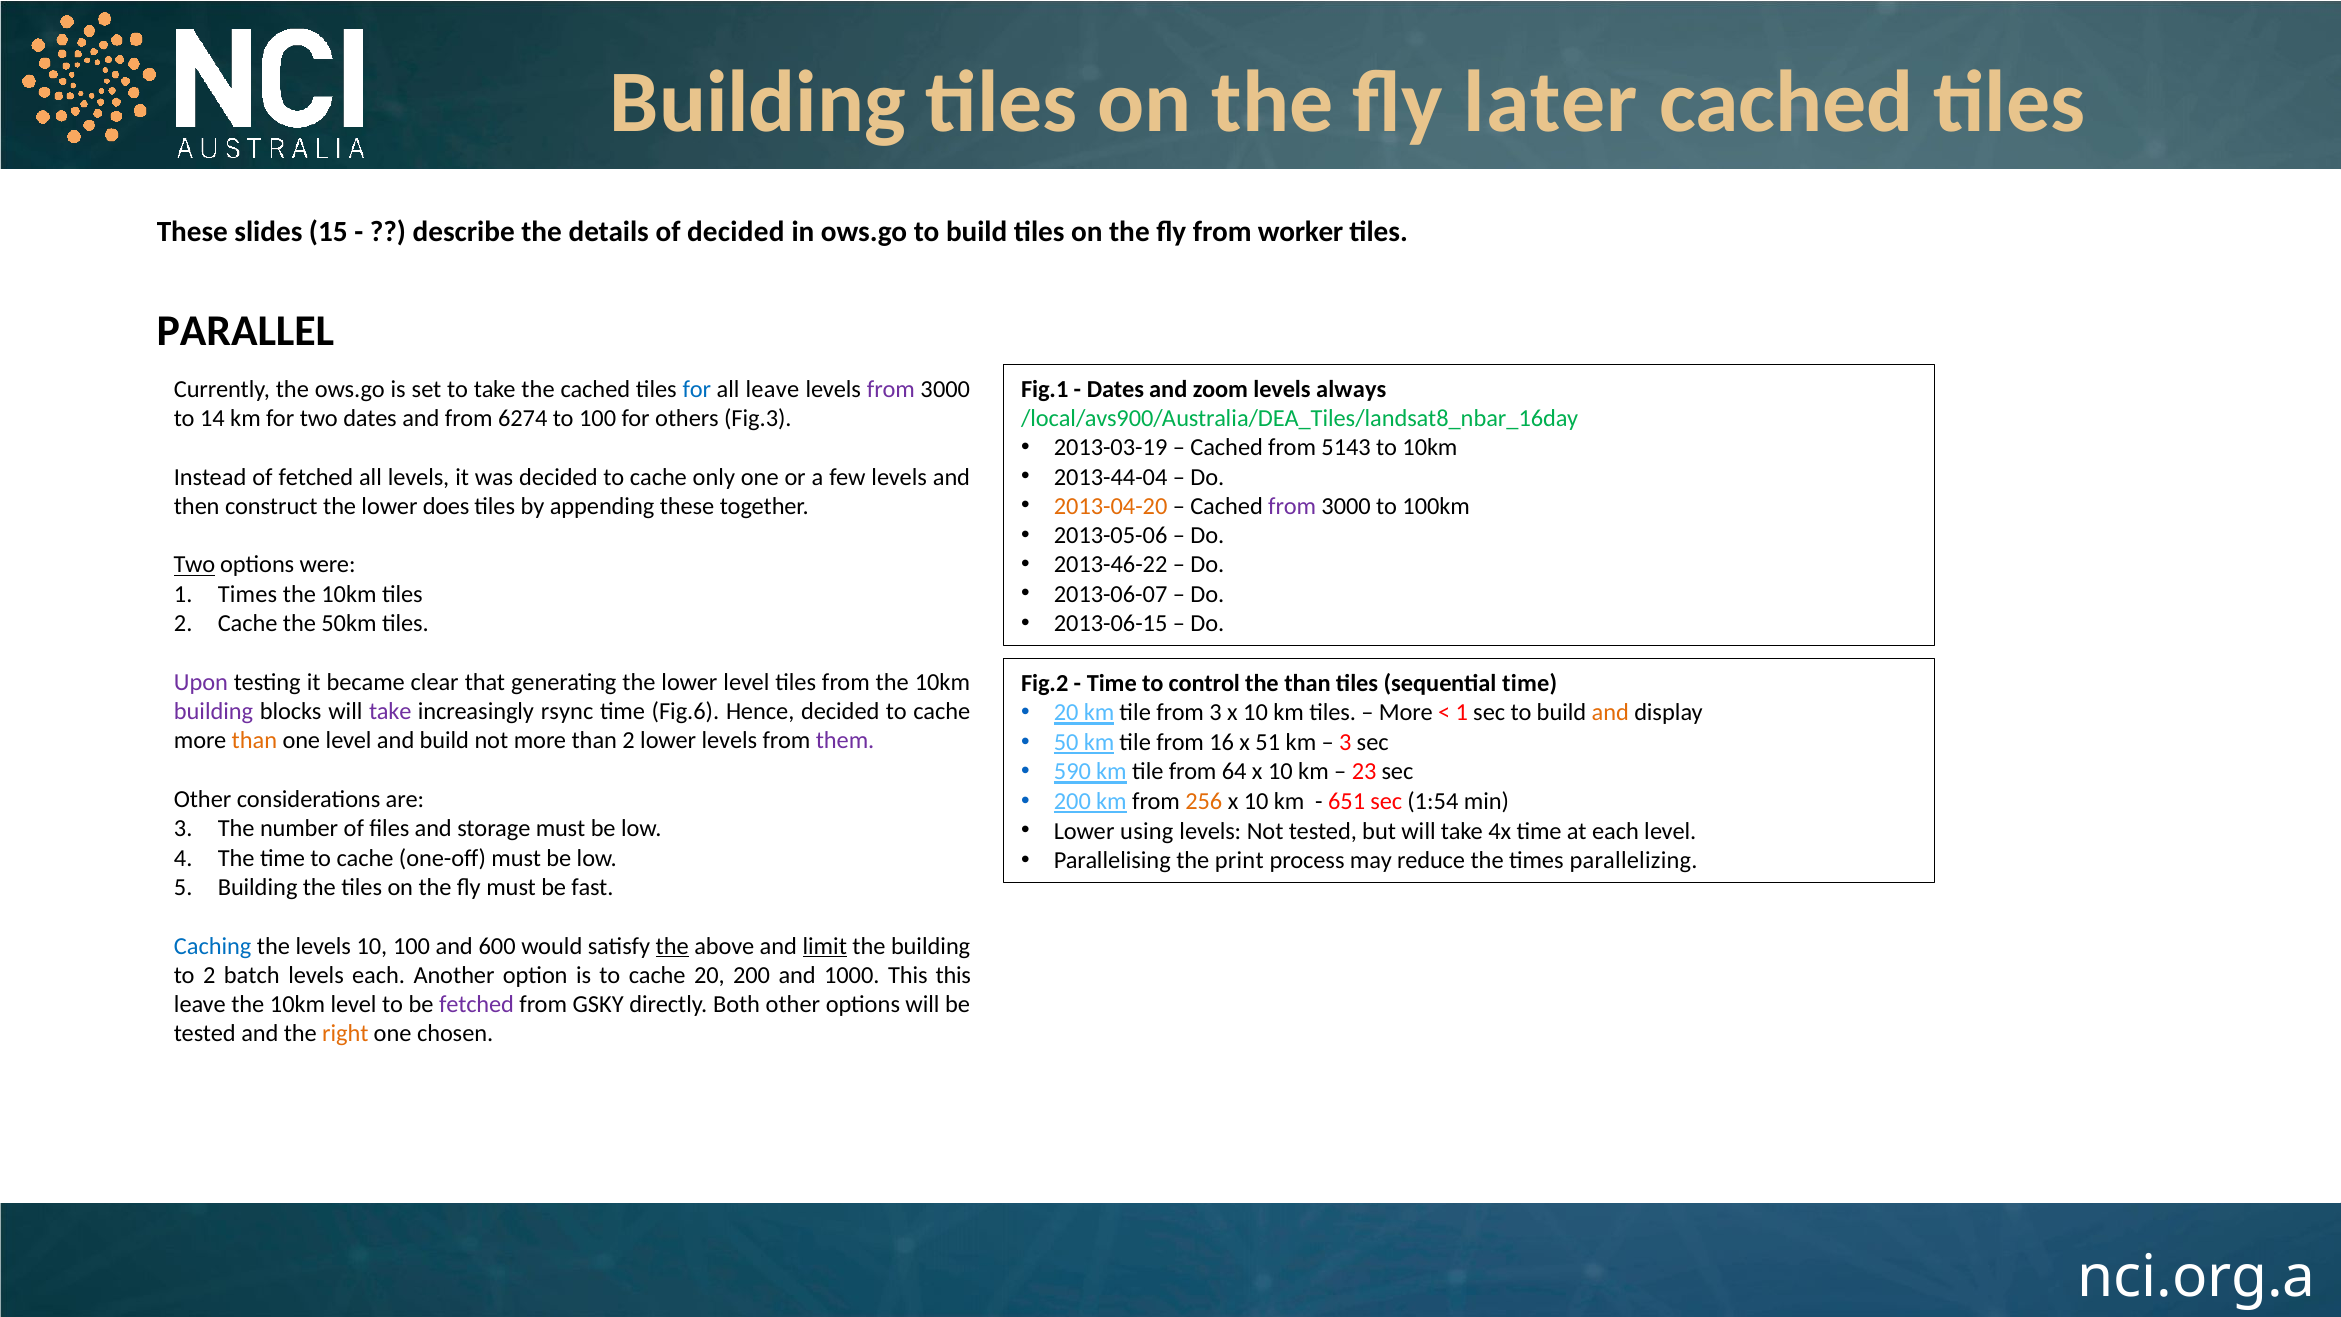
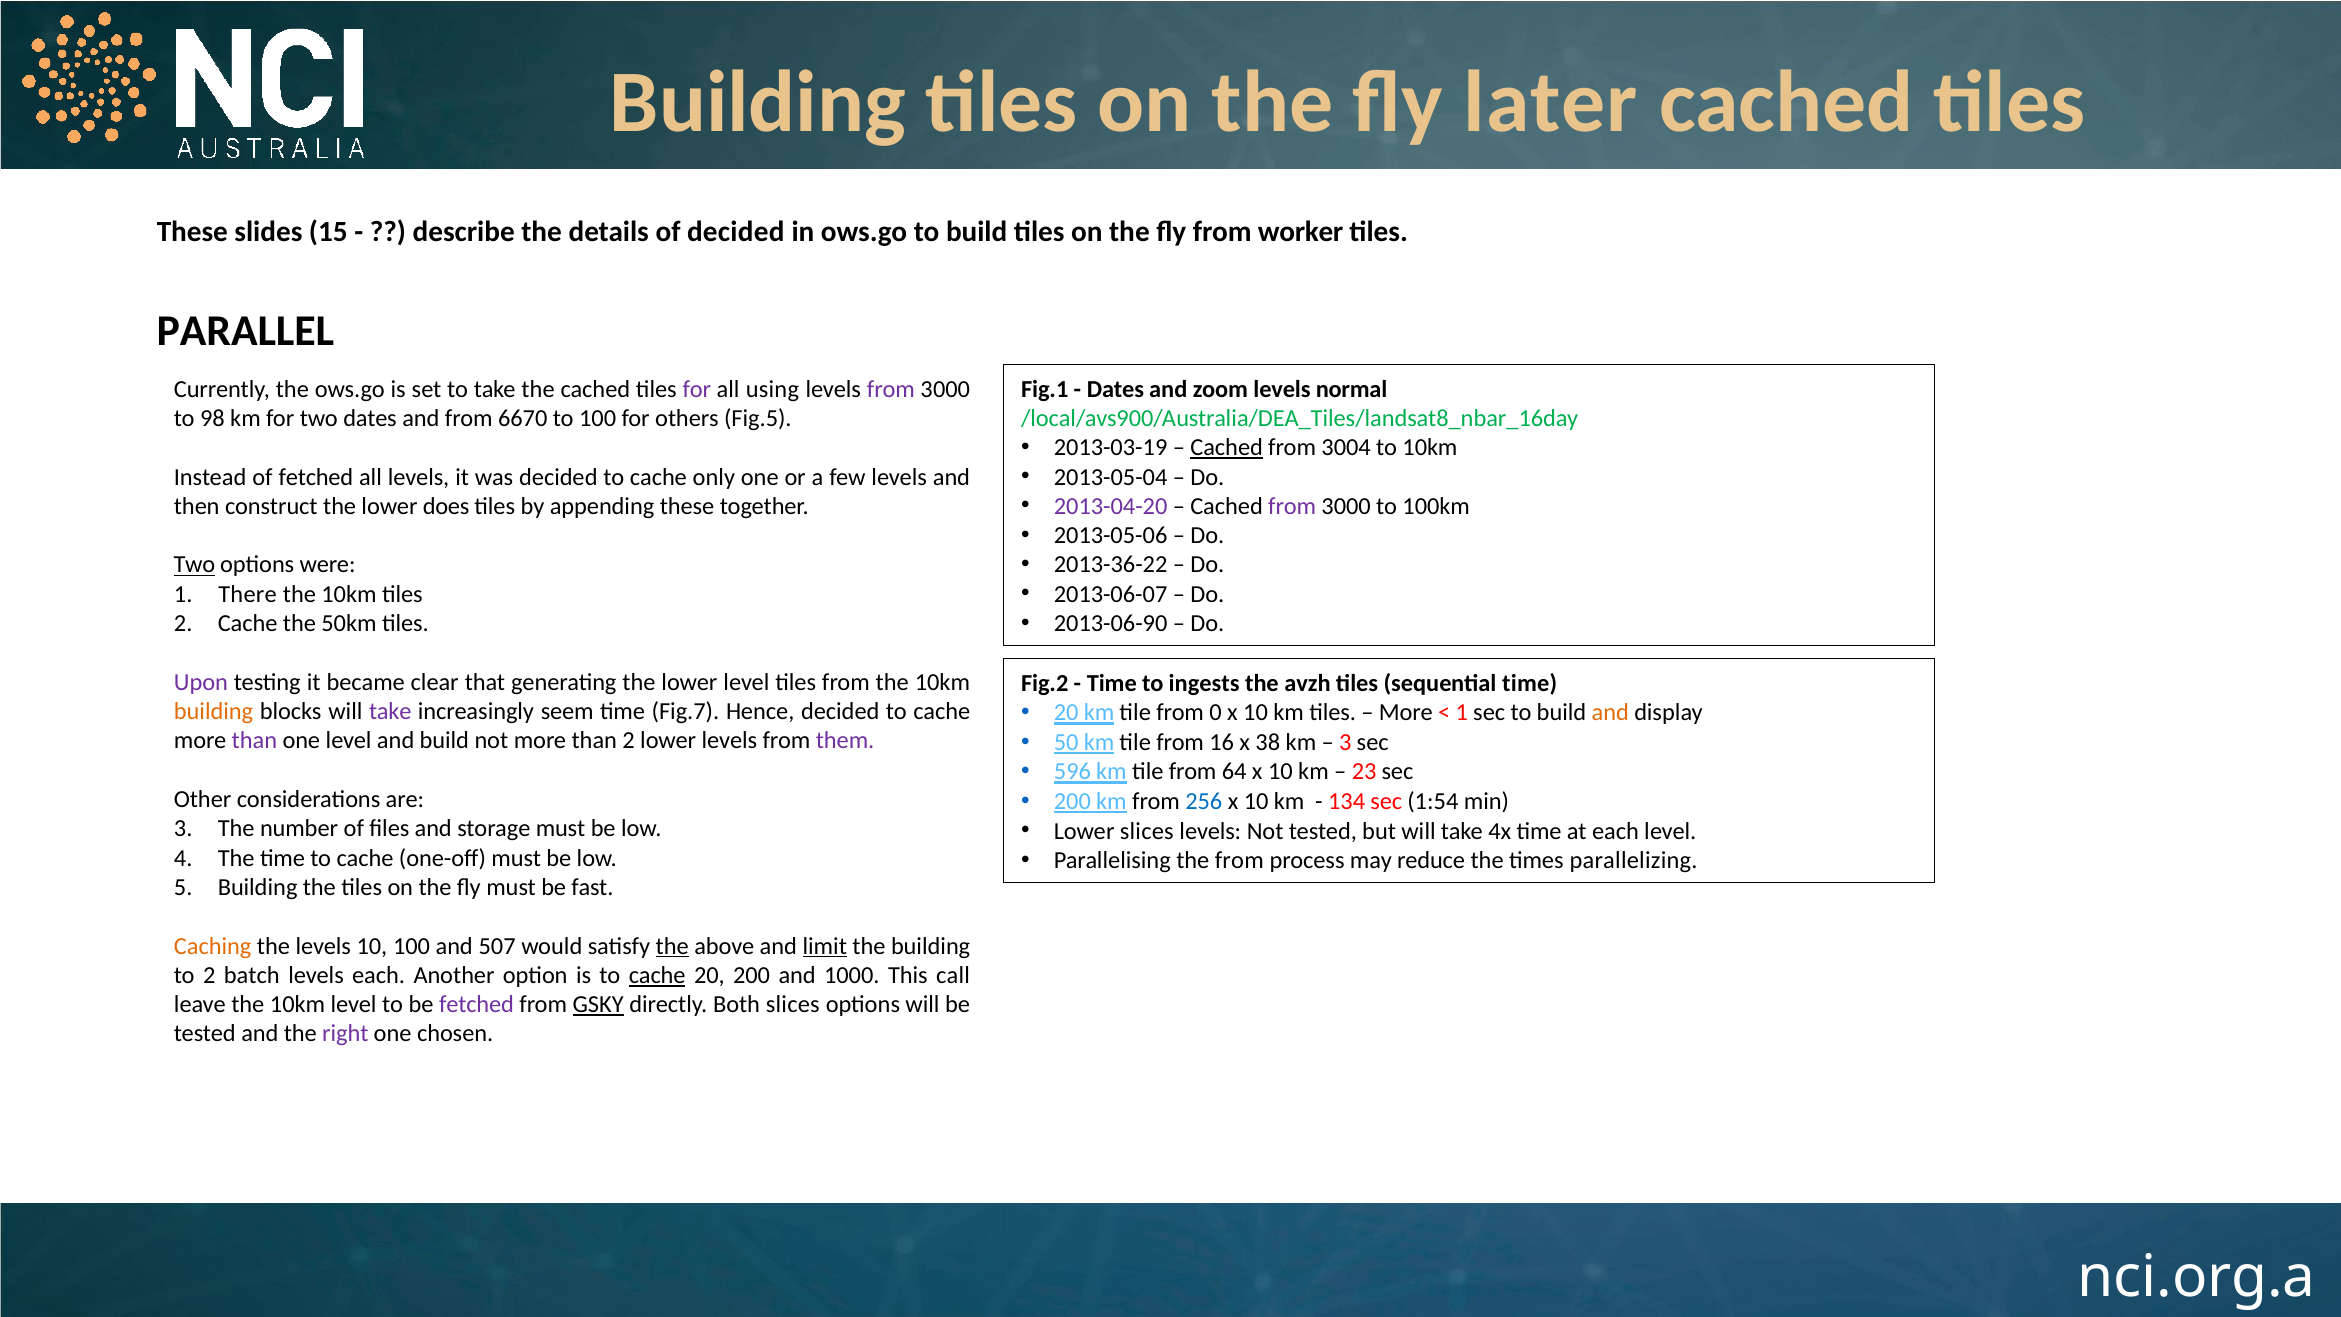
for at (697, 389) colour: blue -> purple
all leave: leave -> using
always: always -> normal
14: 14 -> 98
6274: 6274 -> 6670
Fig.3: Fig.3 -> Fig.5
Cached at (1227, 448) underline: none -> present
5143: 5143 -> 3004
2013-44-04: 2013-44-04 -> 2013-05-04
2013-04-20 colour: orange -> purple
2013-46-22: 2013-46-22 -> 2013-36-22
1 Times: Times -> There
2013-06-15: 2013-06-15 -> 2013-06-90
control: control -> ingests
the than: than -> avzh
from 3: 3 -> 0
building at (214, 711) colour: purple -> orange
rsync: rsync -> seem
Fig.6: Fig.6 -> Fig.7
51: 51 -> 38
than at (254, 741) colour: orange -> purple
590: 590 -> 596
256 colour: orange -> blue
651: 651 -> 134
Lower using: using -> slices
the print: print -> from
Caching colour: blue -> orange
600: 600 -> 507
cache at (657, 975) underline: none -> present
This this: this -> call
GSKY underline: none -> present
Both other: other -> slices
right colour: orange -> purple
